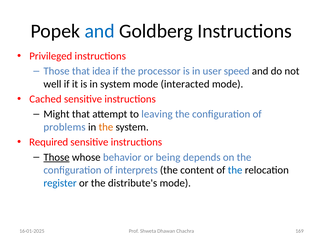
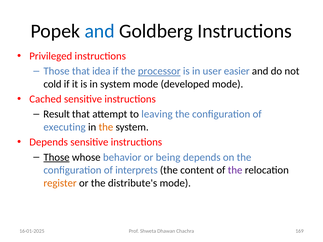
processor underline: none -> present
speed: speed -> easier
well: well -> cold
interacted: interacted -> developed
Might: Might -> Result
problems: problems -> executing
Required at (49, 142): Required -> Depends
the at (235, 170) colour: blue -> purple
register colour: blue -> orange
